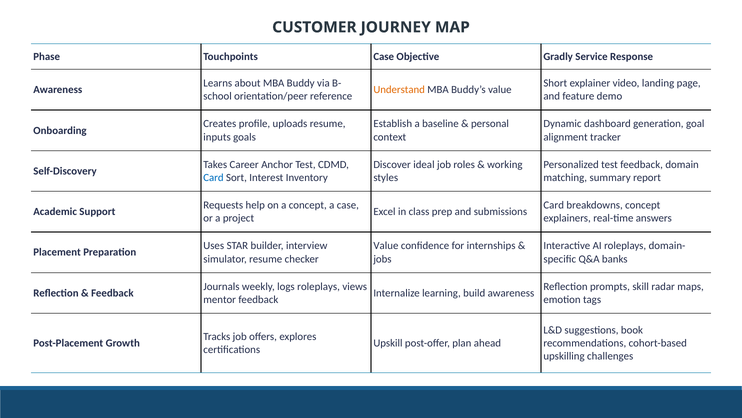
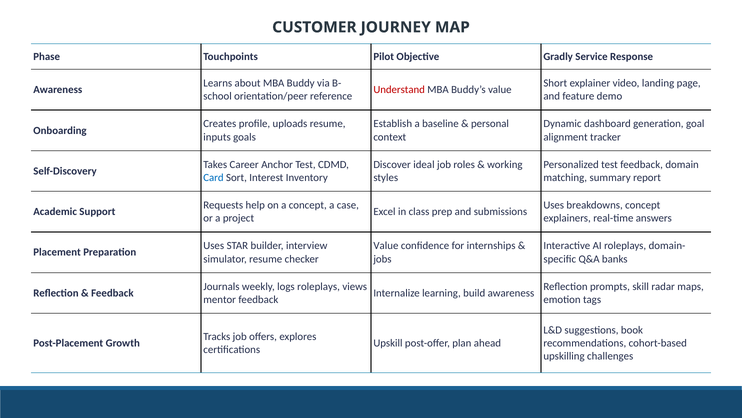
Touchpoints Case: Case -> Pilot
Understand colour: orange -> red
Card at (554, 205): Card -> Uses
